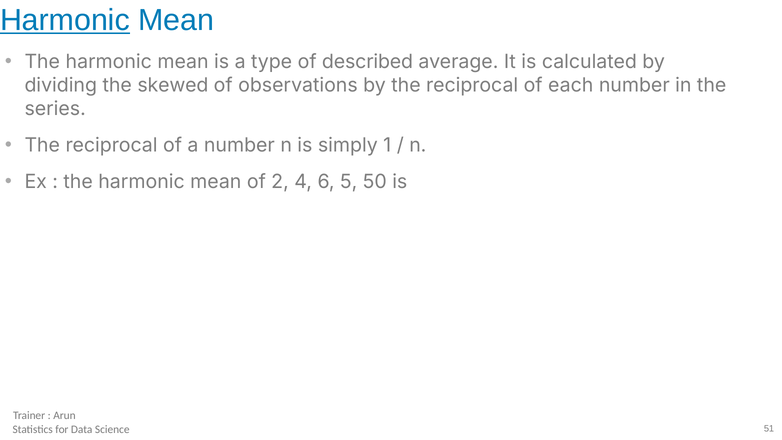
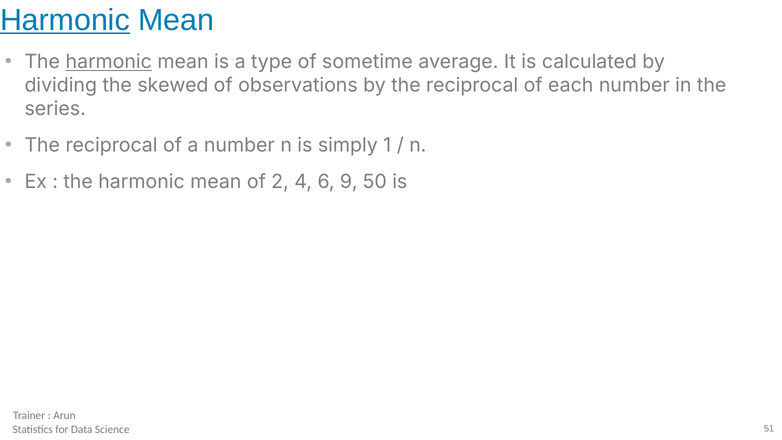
harmonic at (109, 62) underline: none -> present
described: described -> sometime
5: 5 -> 9
